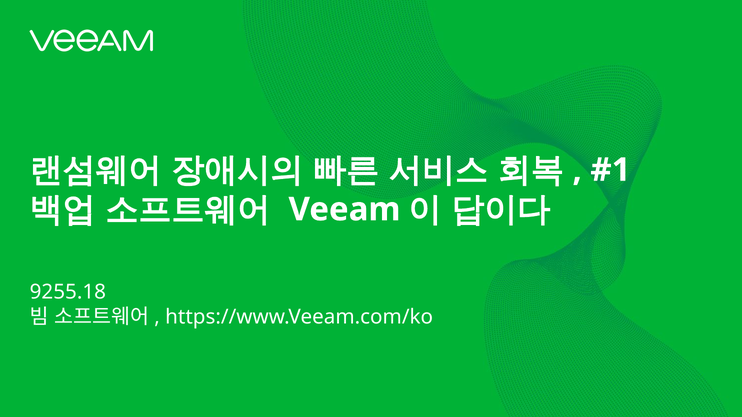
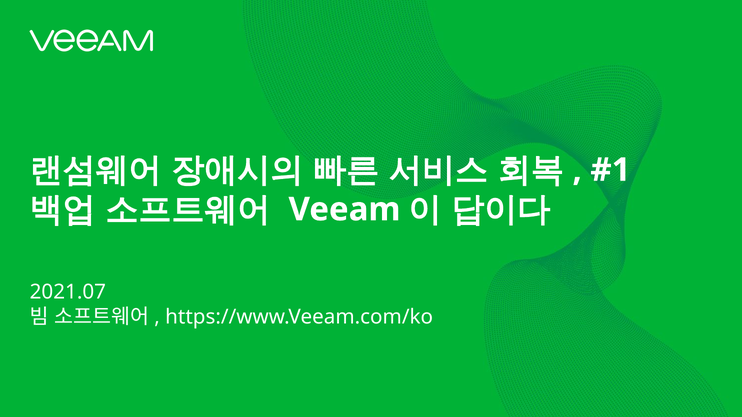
9255.18: 9255.18 -> 2021.07
